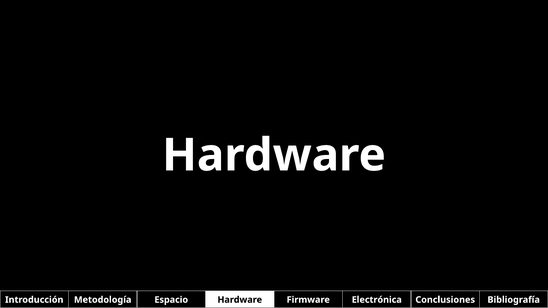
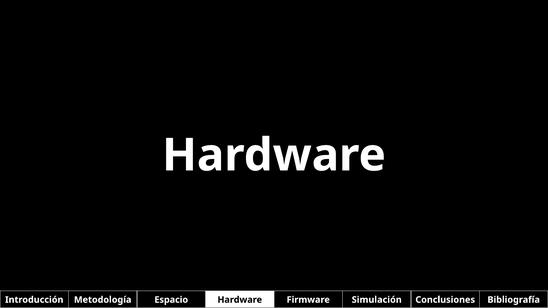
Electrónica: Electrónica -> Simulación
